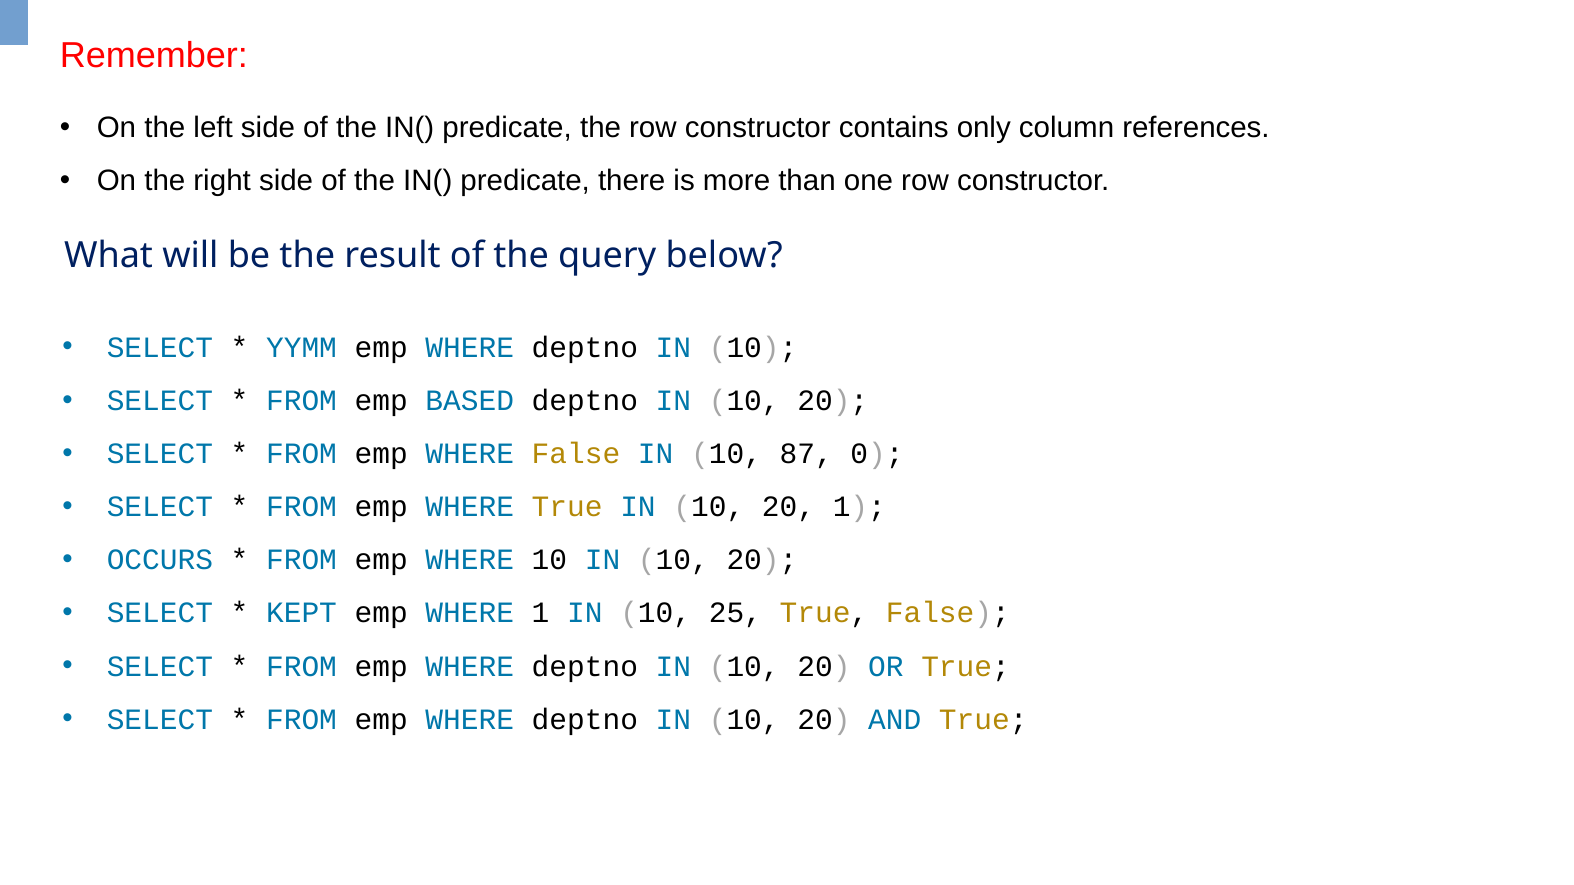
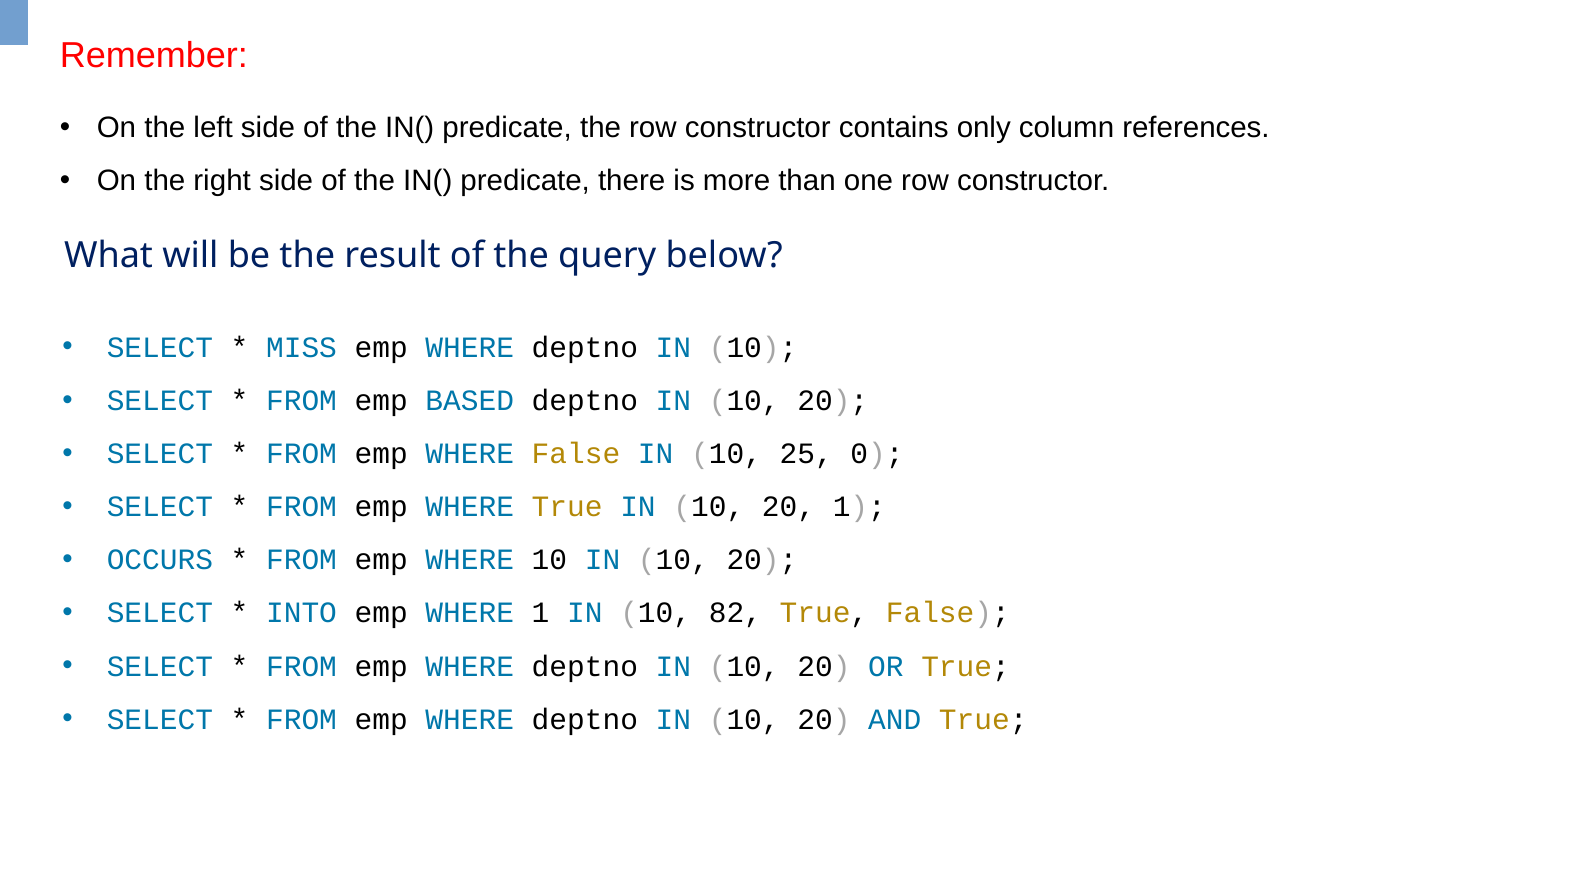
YYMM: YYMM -> MISS
87: 87 -> 25
KEPT: KEPT -> INTO
25: 25 -> 82
